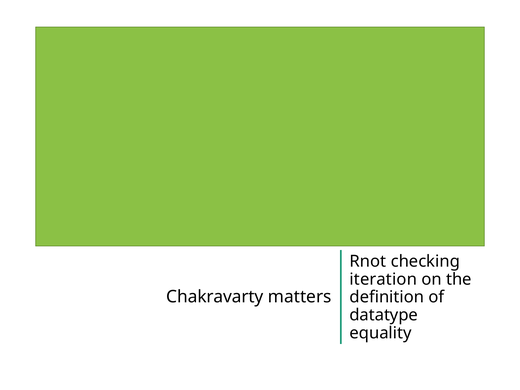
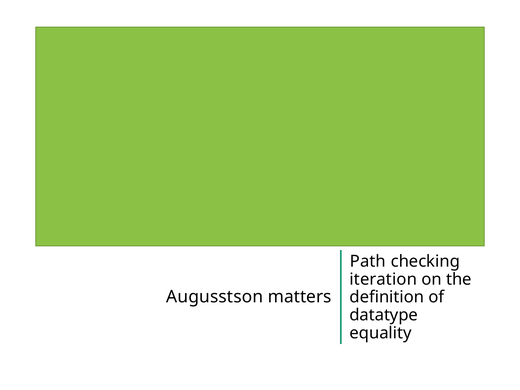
Rnot: Rnot -> Path
Chakravarty: Chakravarty -> Augusstson
